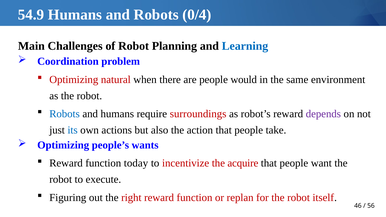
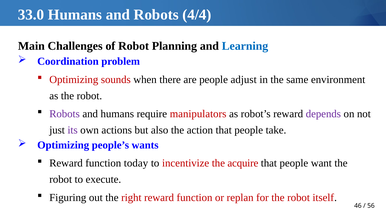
54.9: 54.9 -> 33.0
0/4: 0/4 -> 4/4
natural: natural -> sounds
would: would -> adjust
Robots at (65, 114) colour: blue -> purple
surroundings: surroundings -> manipulators
its colour: blue -> purple
